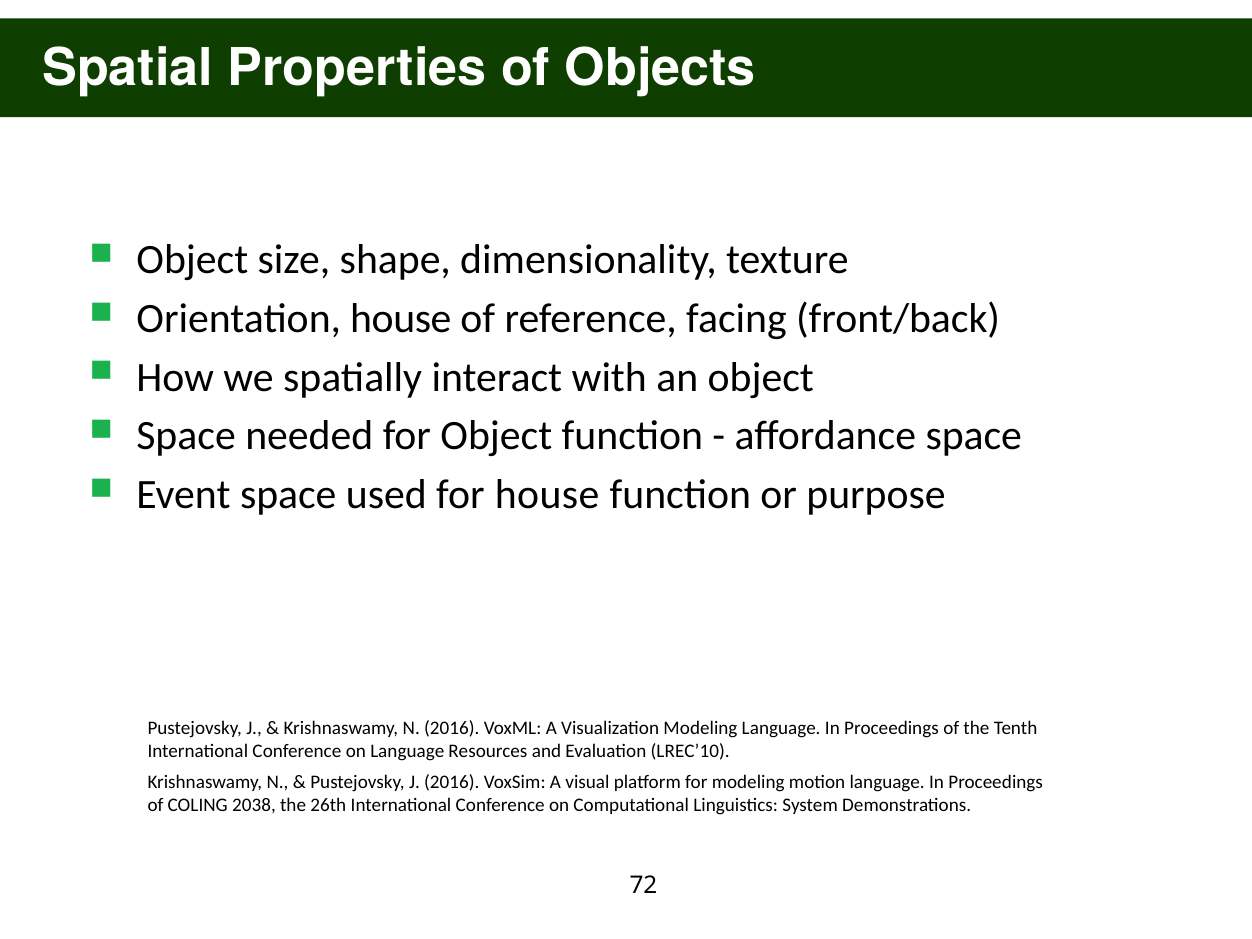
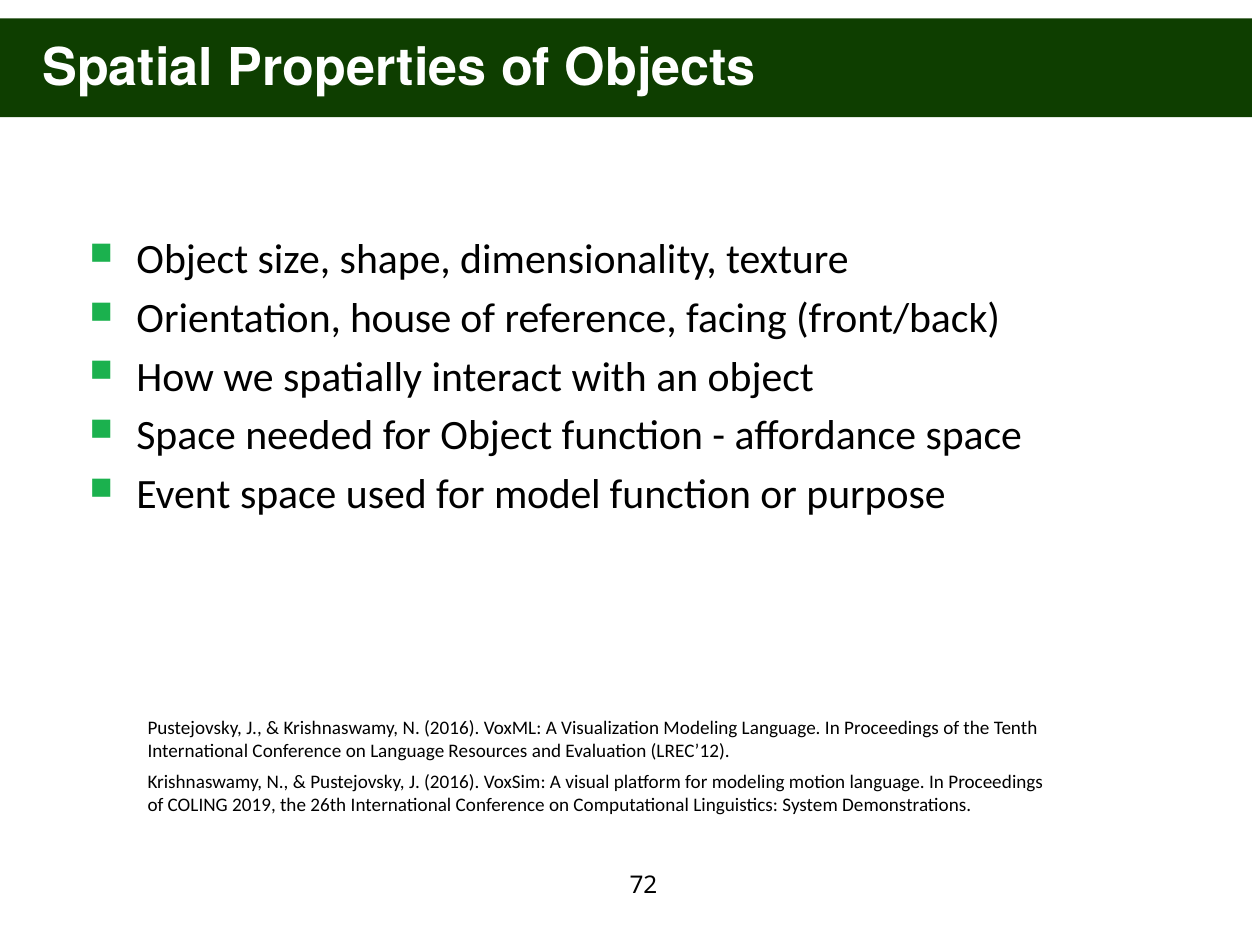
for house: house -> model
LREC’10: LREC’10 -> LREC’12
2038: 2038 -> 2019
